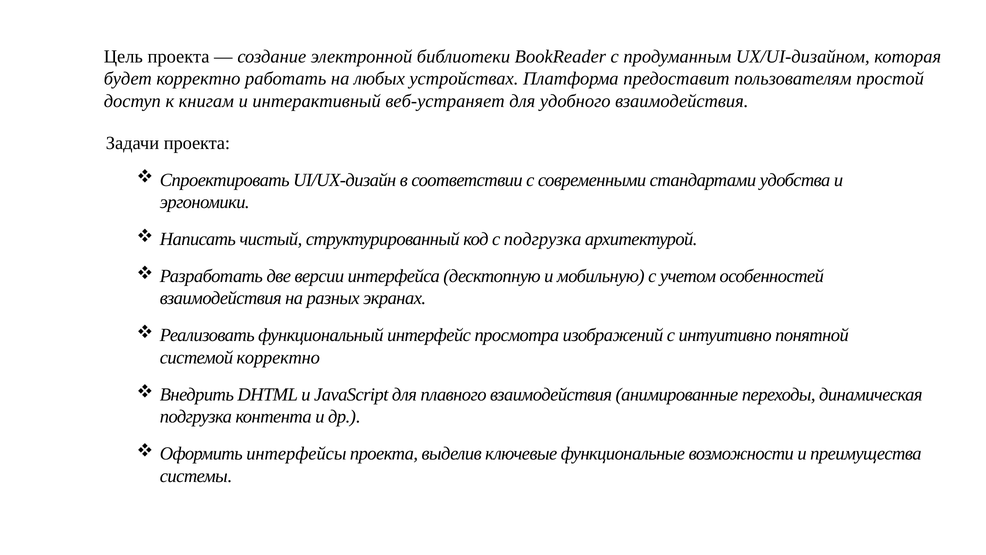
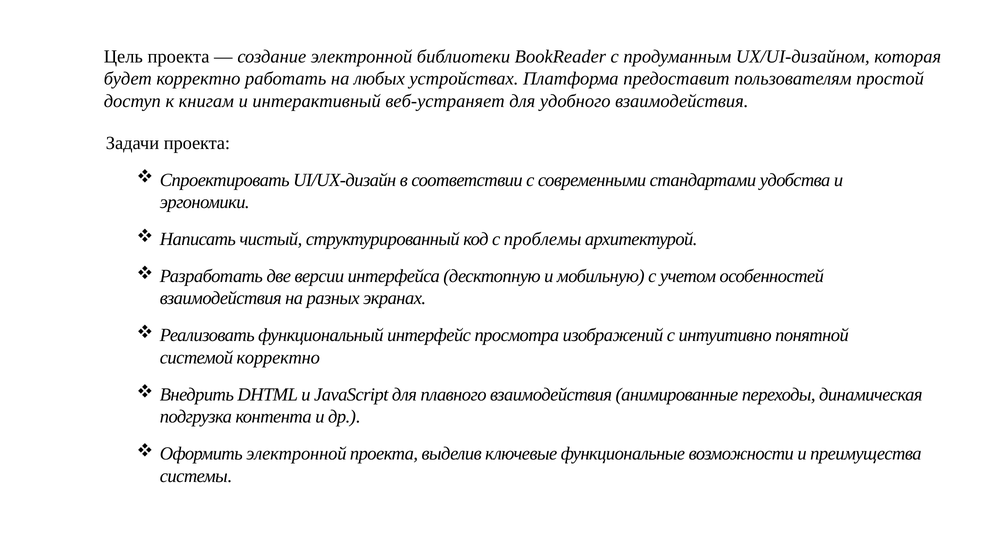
с подгрузка: подгрузка -> проблемы
Оформить интерфейсы: интерфейсы -> электронной
